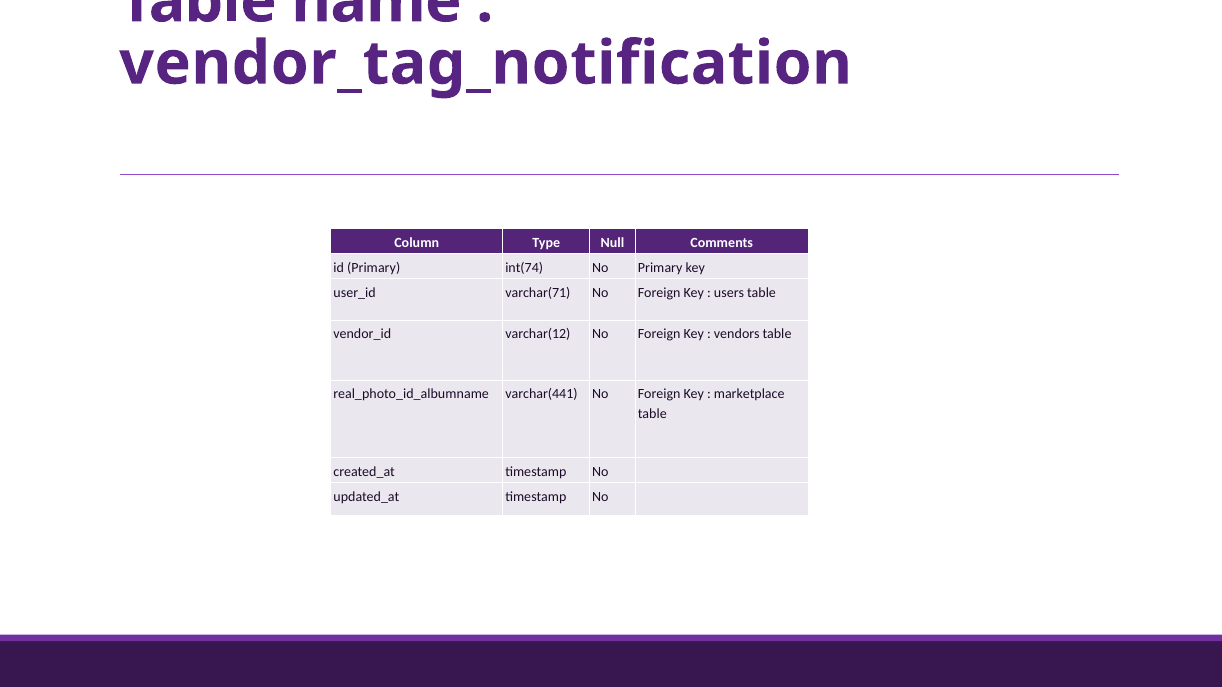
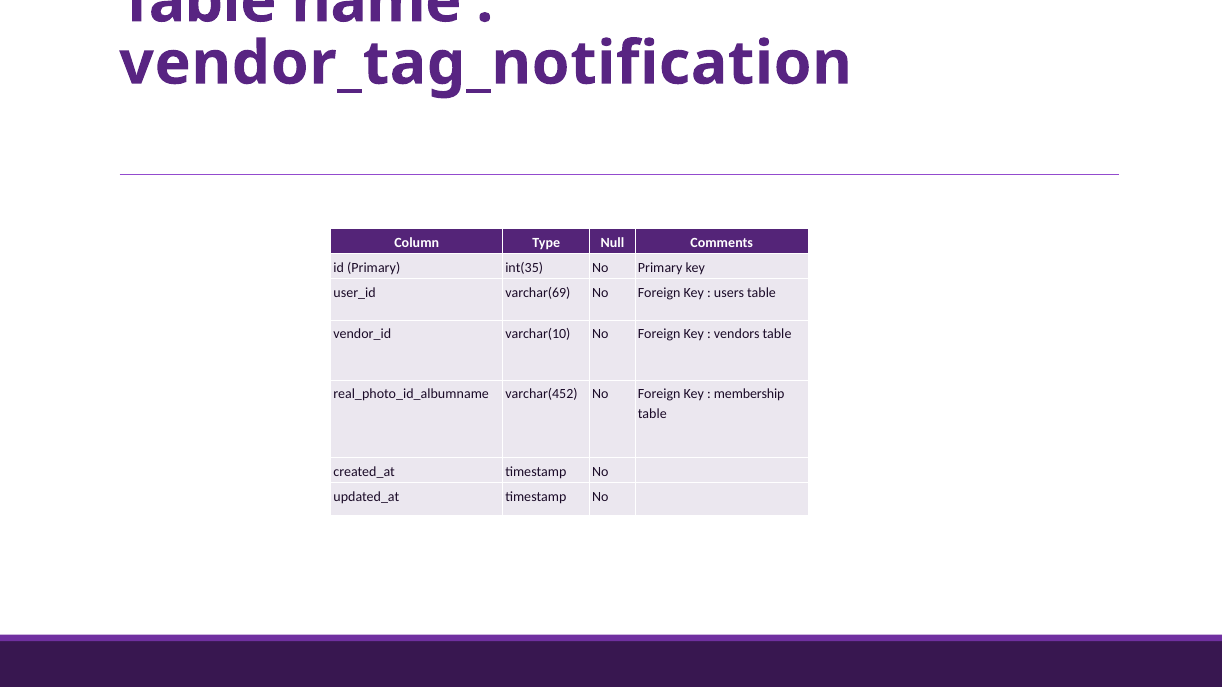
int(74: int(74 -> int(35
varchar(71: varchar(71 -> varchar(69
varchar(12: varchar(12 -> varchar(10
varchar(441: varchar(441 -> varchar(452
marketplace: marketplace -> membership
